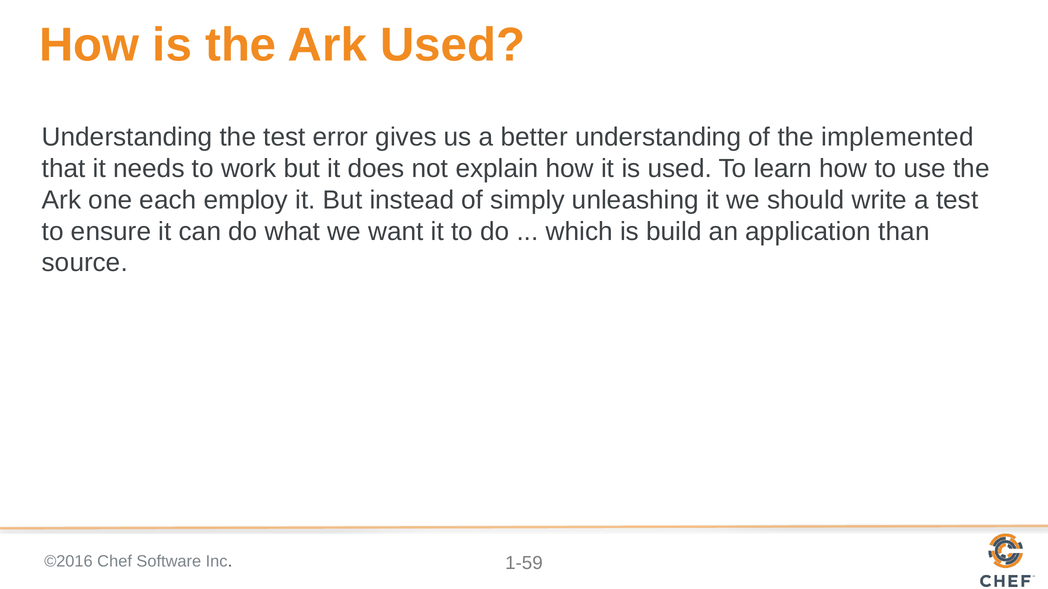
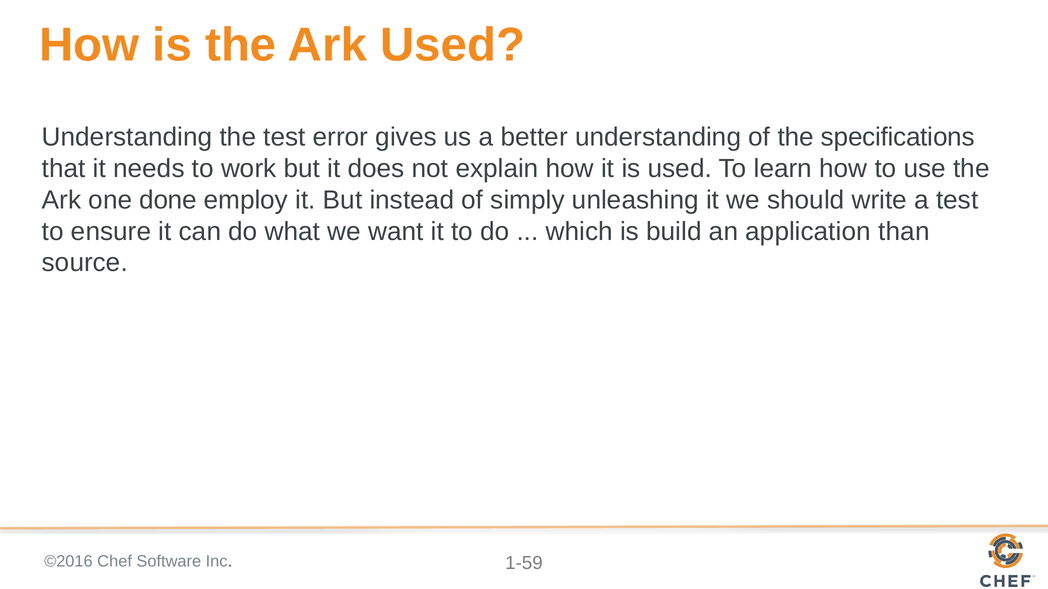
implemented: implemented -> specifications
each: each -> done
